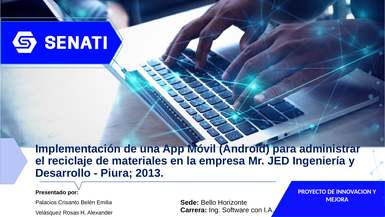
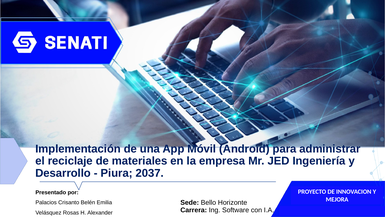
2013: 2013 -> 2037
